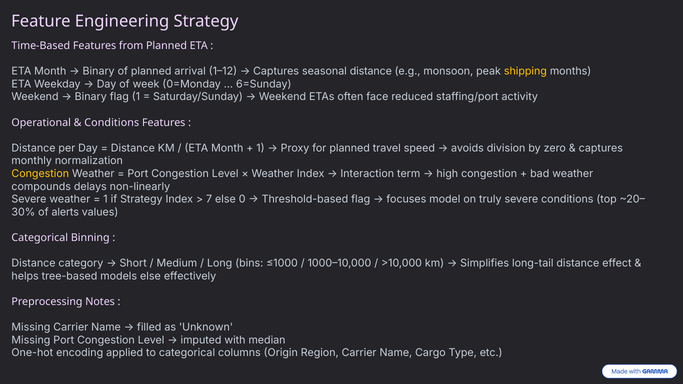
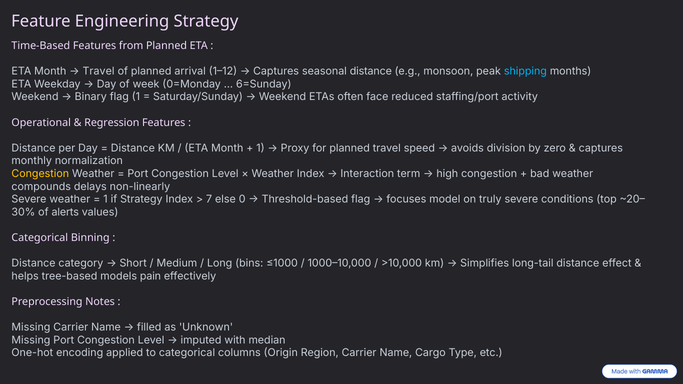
Binary at (99, 71): Binary -> Travel
shipping colour: yellow -> light blue
Conditions at (112, 123): Conditions -> Regression
models else: else -> pain
